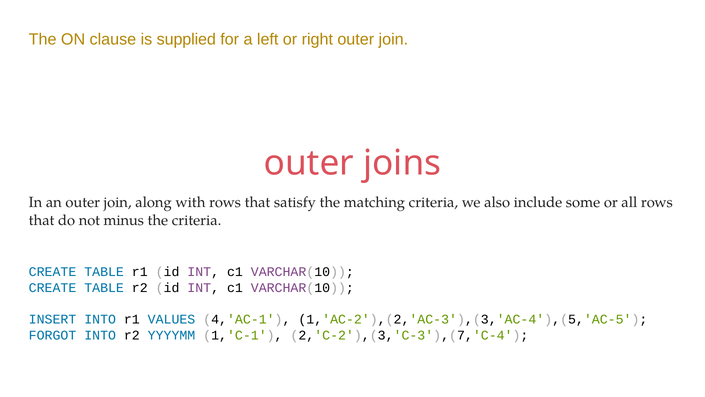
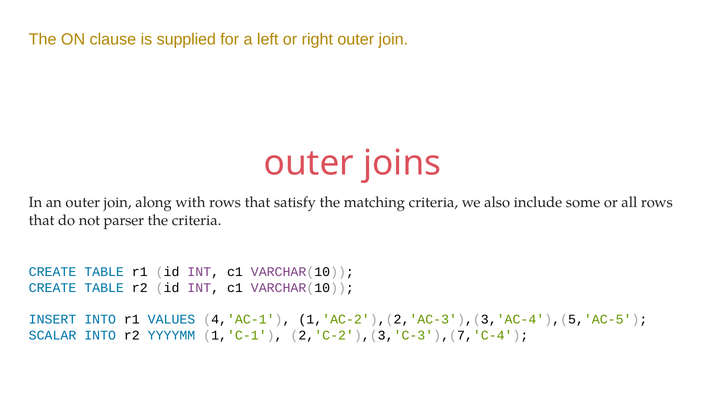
minus: minus -> parser
FORGOT: FORGOT -> SCALAR
